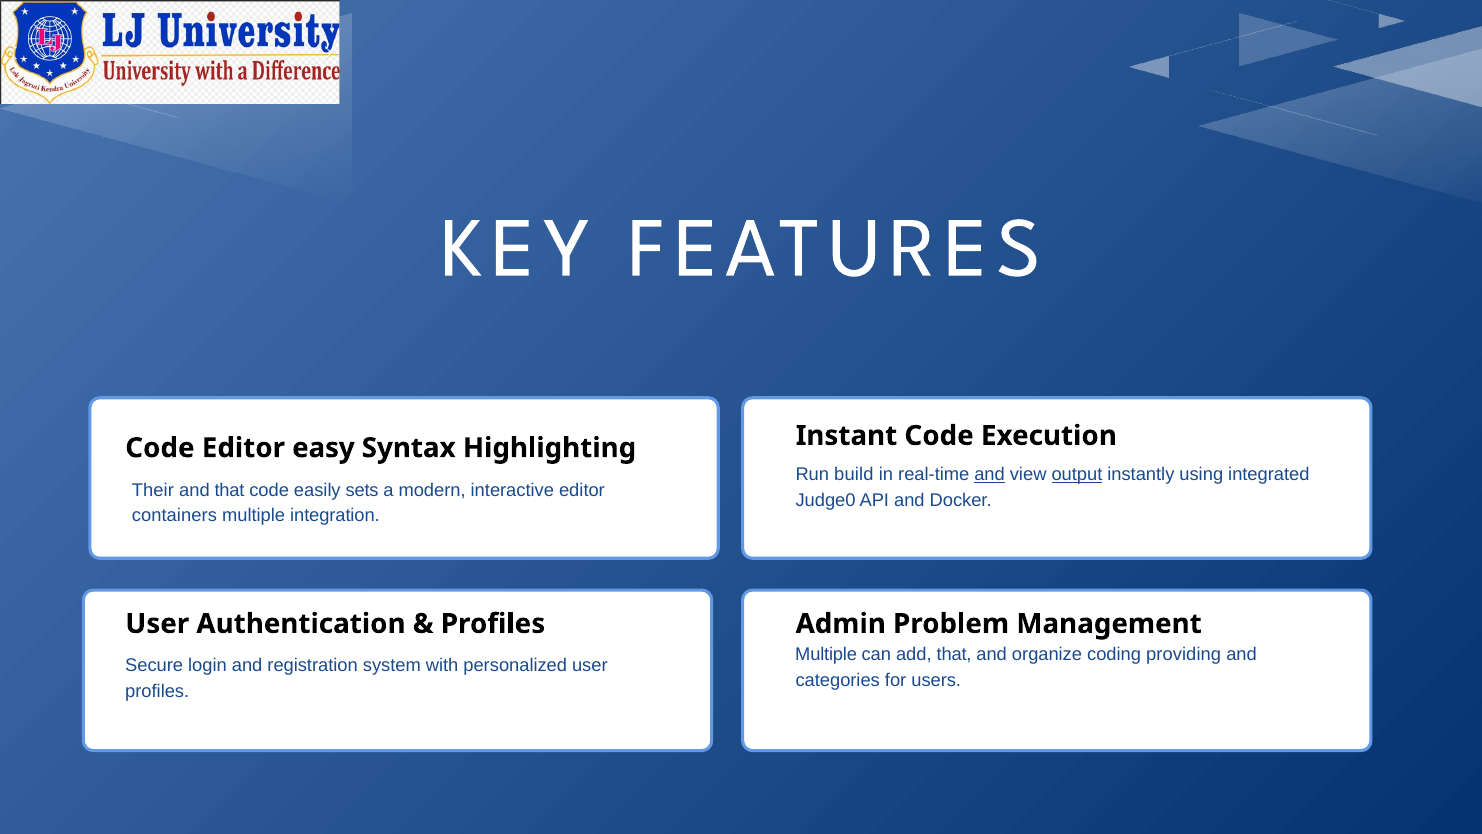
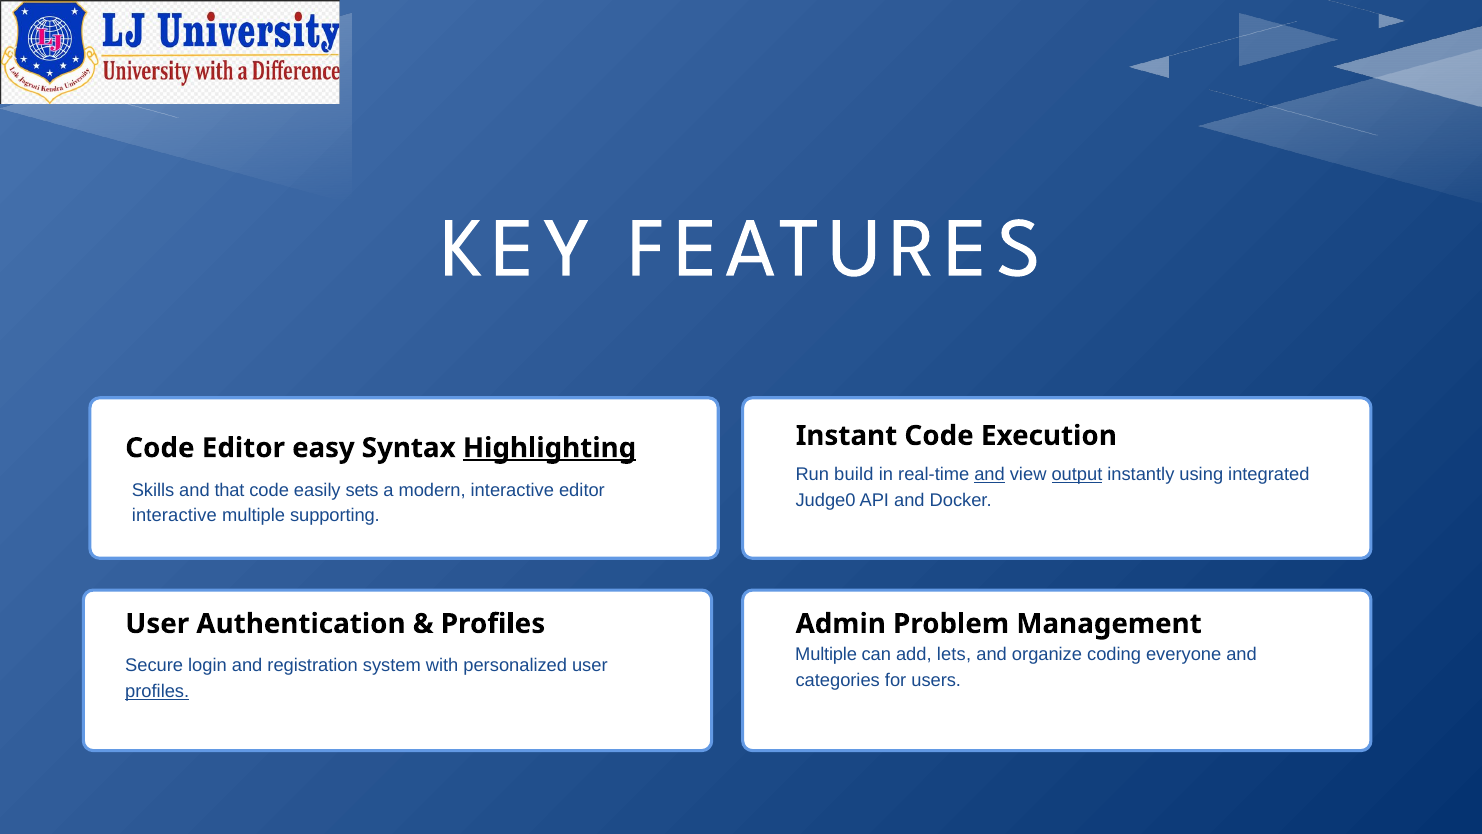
Highlighting underline: none -> present
Their: Their -> Skills
containers at (174, 515): containers -> interactive
integration: integration -> supporting
add that: that -> lets
providing: providing -> everyone
profiles at (157, 691) underline: none -> present
